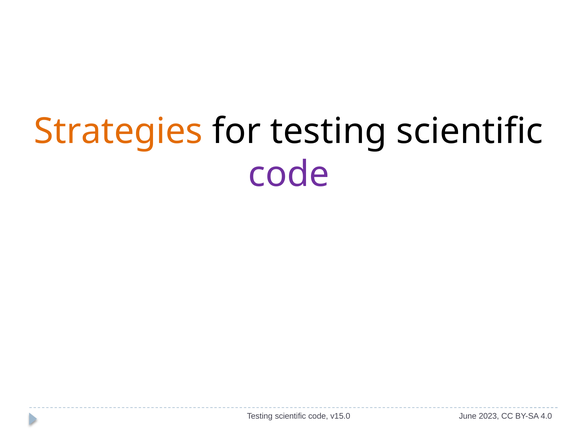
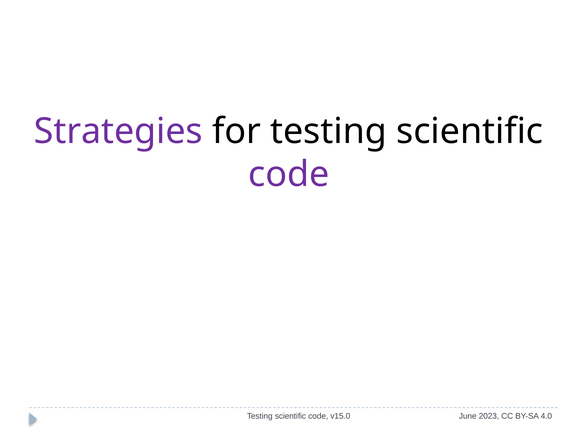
Strategies colour: orange -> purple
